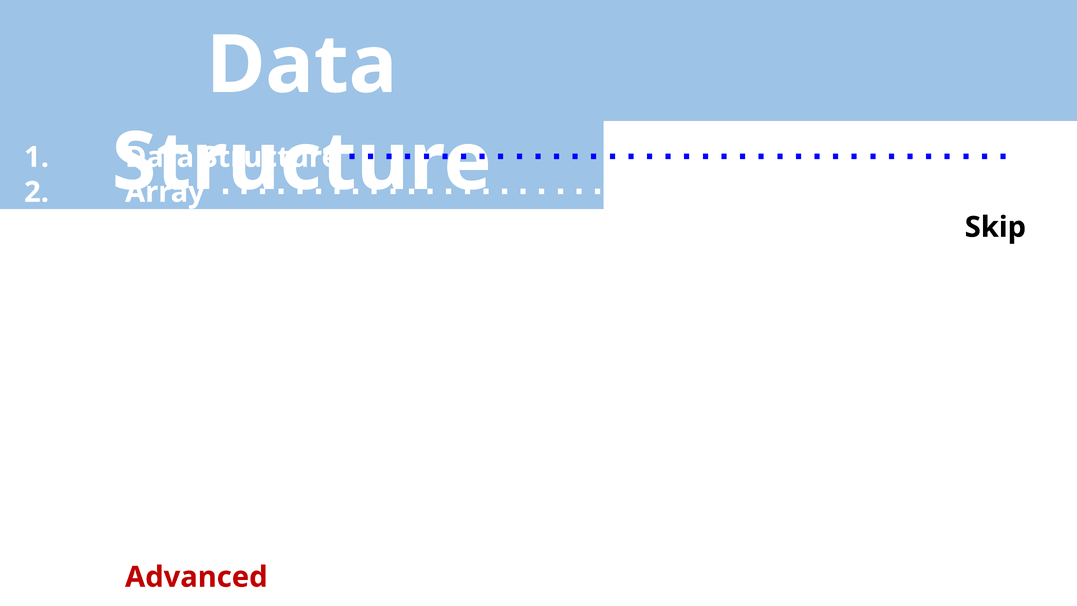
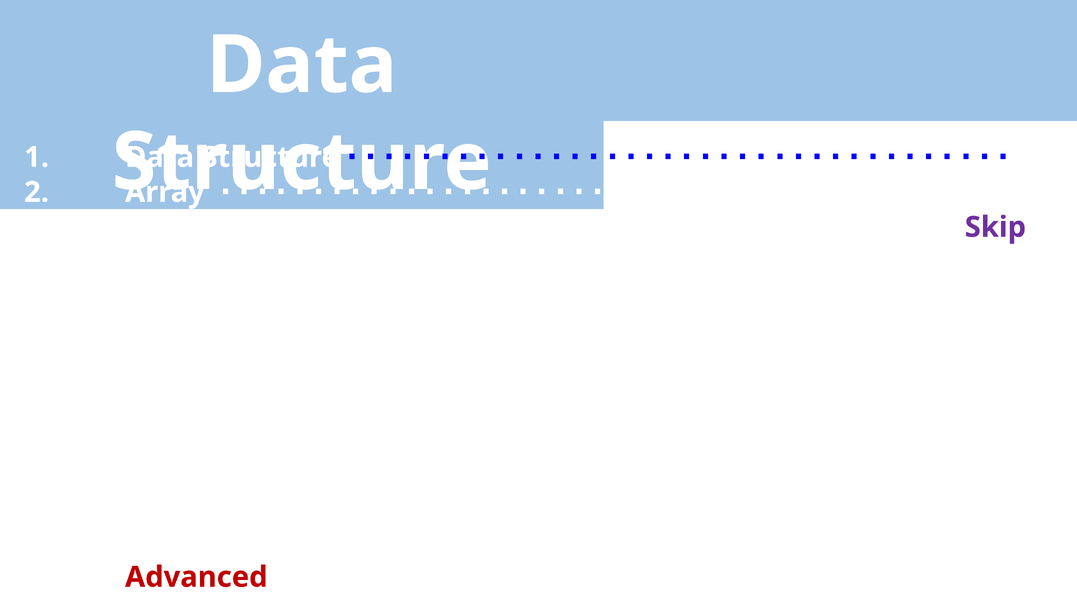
Skip colour: black -> purple
